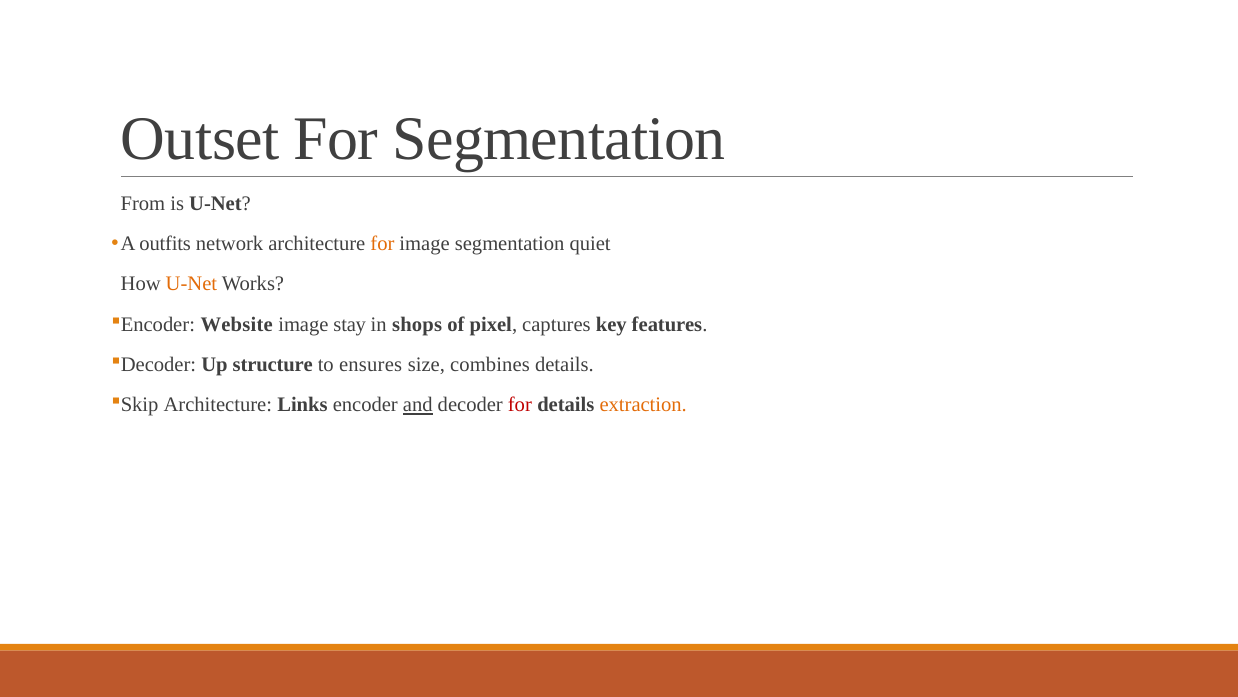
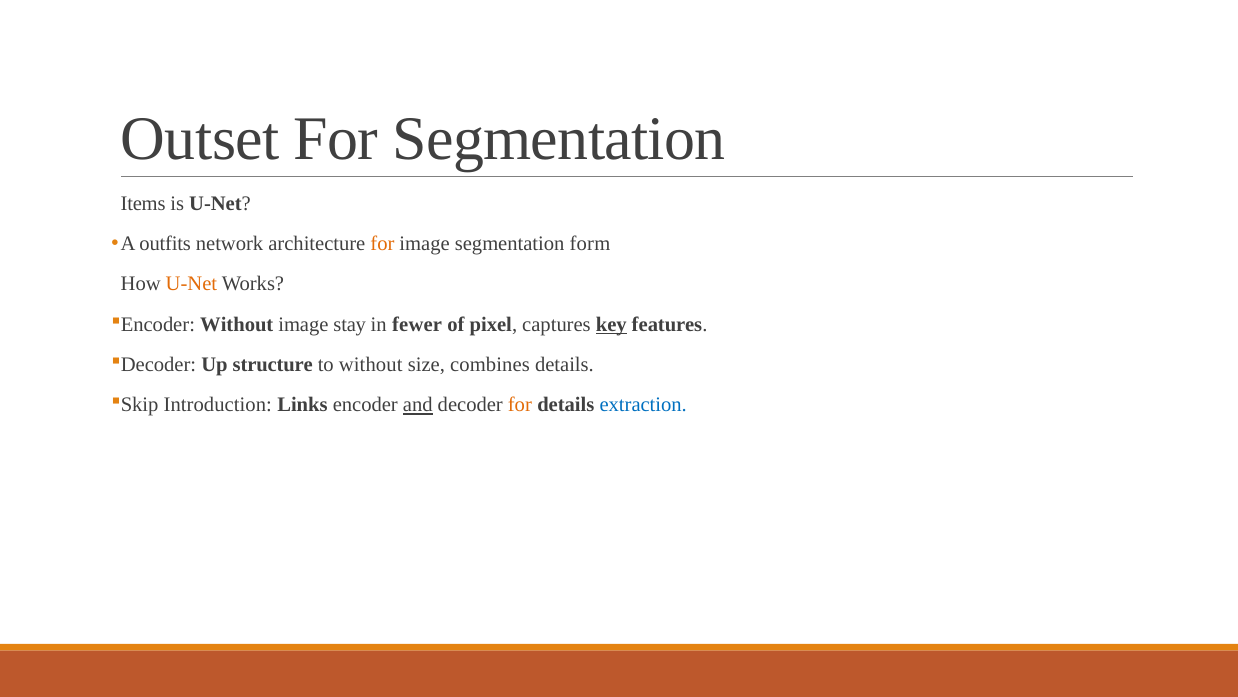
From: From -> Items
quiet: quiet -> form
Website at (237, 324): Website -> Without
shops: shops -> fewer
key underline: none -> present
to ensures: ensures -> without
Architecture at (218, 405): Architecture -> Introduction
for at (520, 405) colour: red -> orange
extraction colour: orange -> blue
